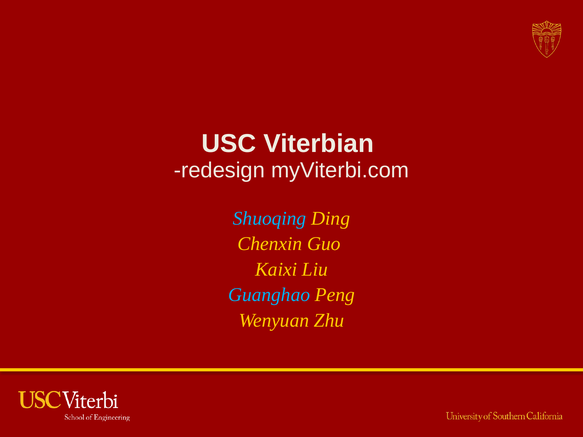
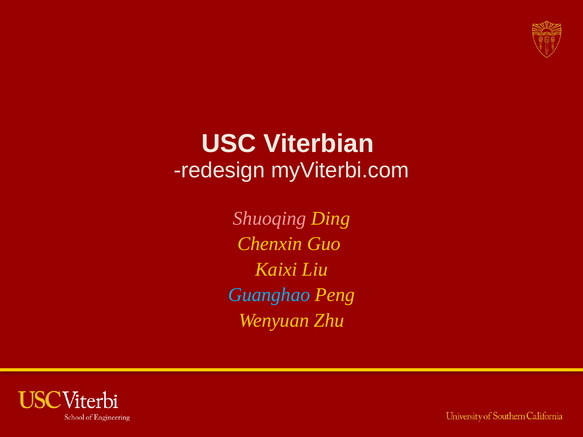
Shuoqing colour: light blue -> pink
